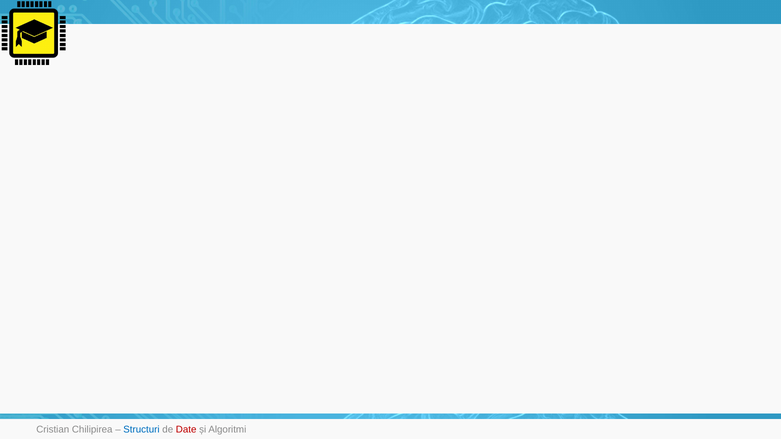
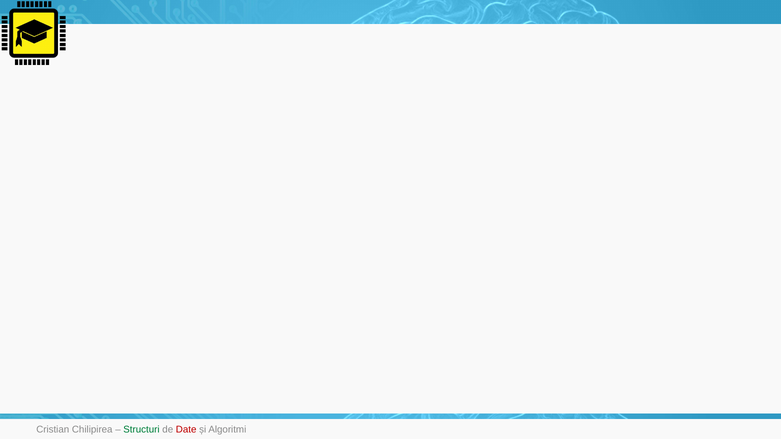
Structuri colour: blue -> green
